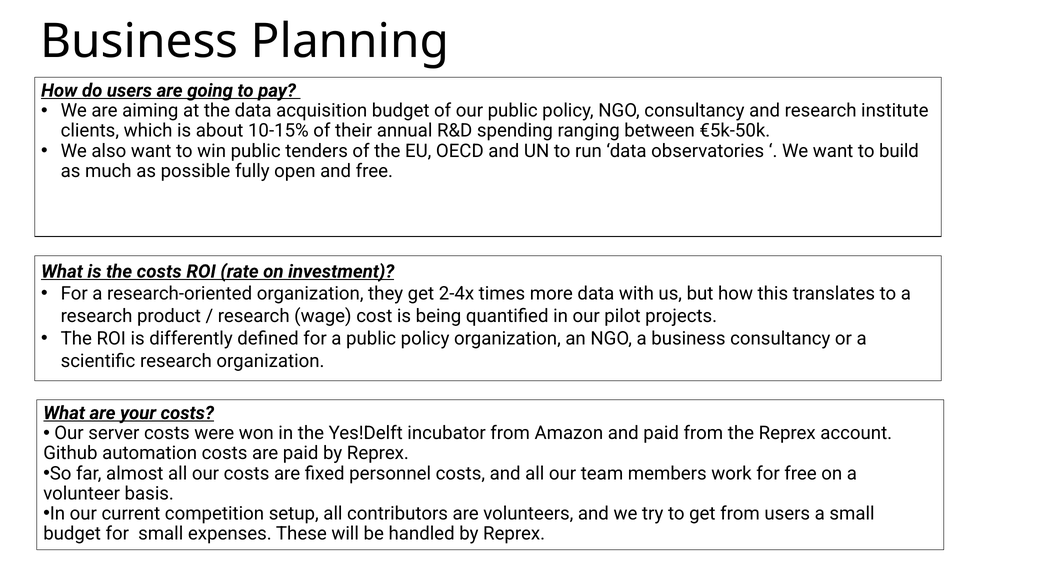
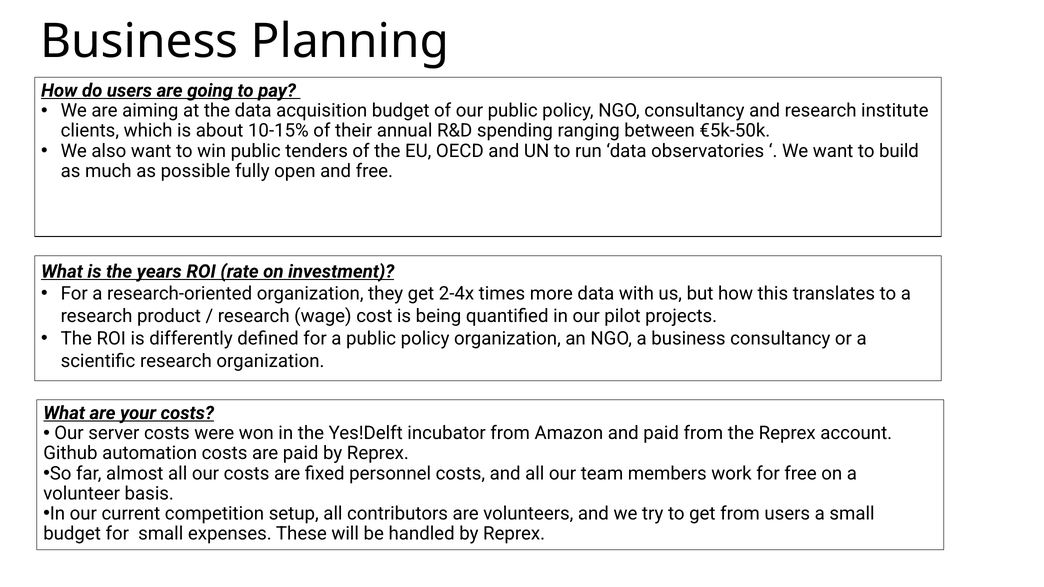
the costs: costs -> years
